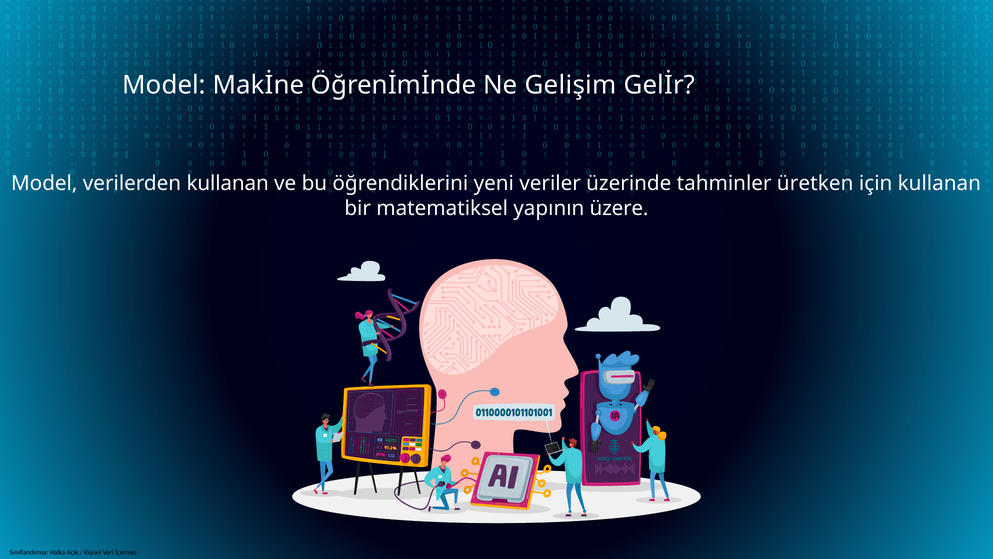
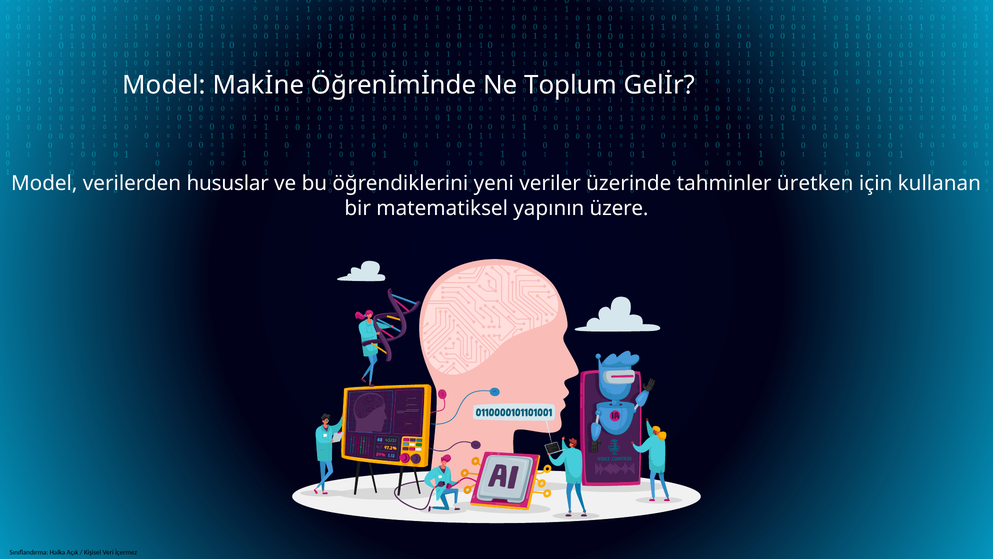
Gelişim: Gelişim -> Toplum
verilerden kullanan: kullanan -> hususlar
